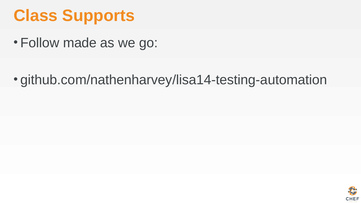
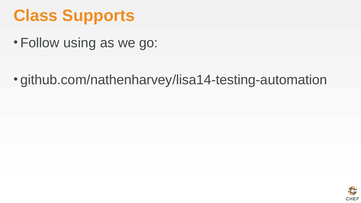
made: made -> using
